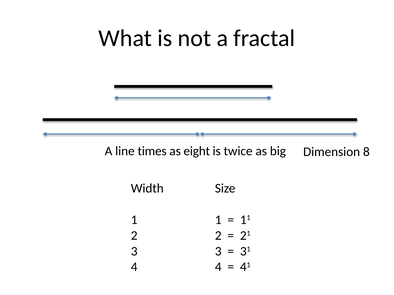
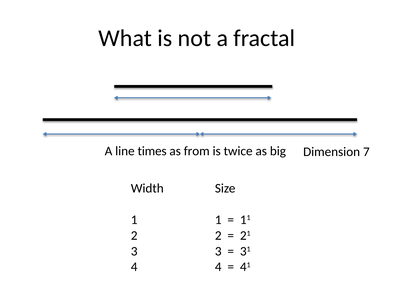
eight: eight -> from
8: 8 -> 7
